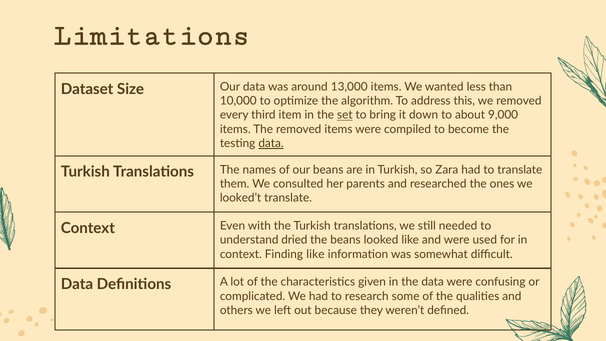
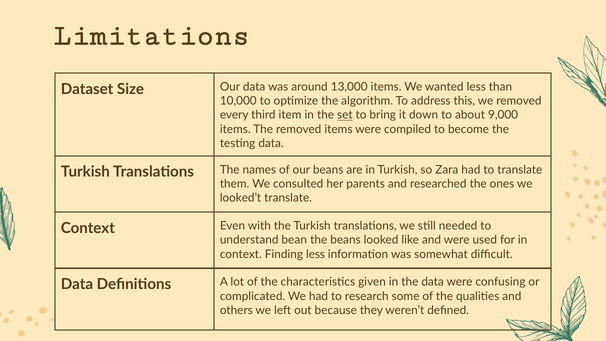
data at (271, 143) underline: present -> none
dried: dried -> bean
Finding like: like -> less
